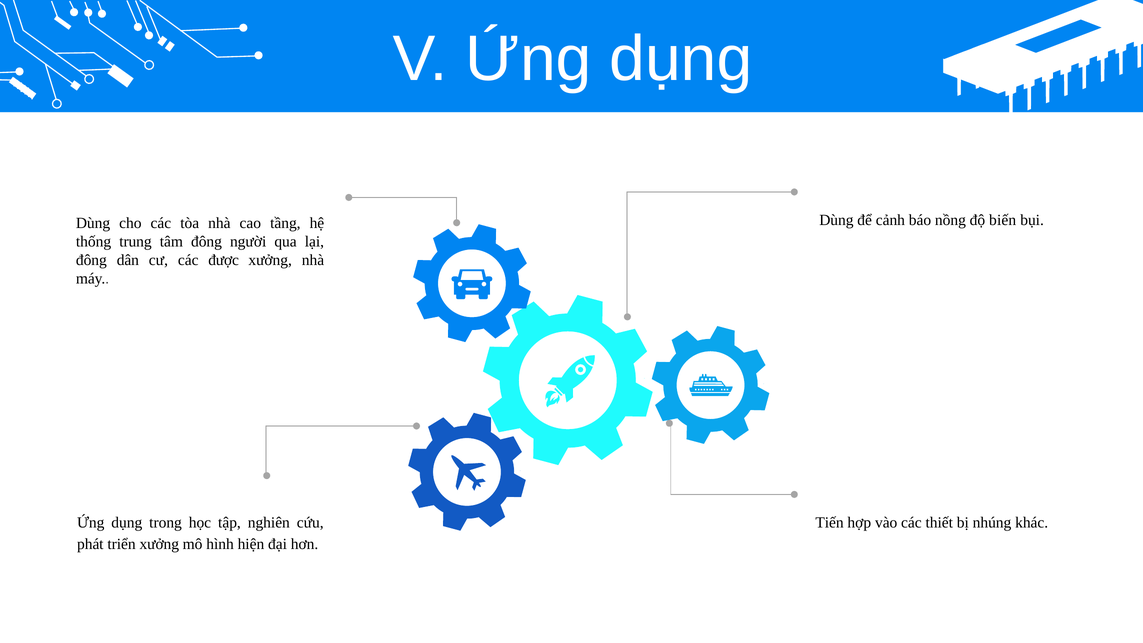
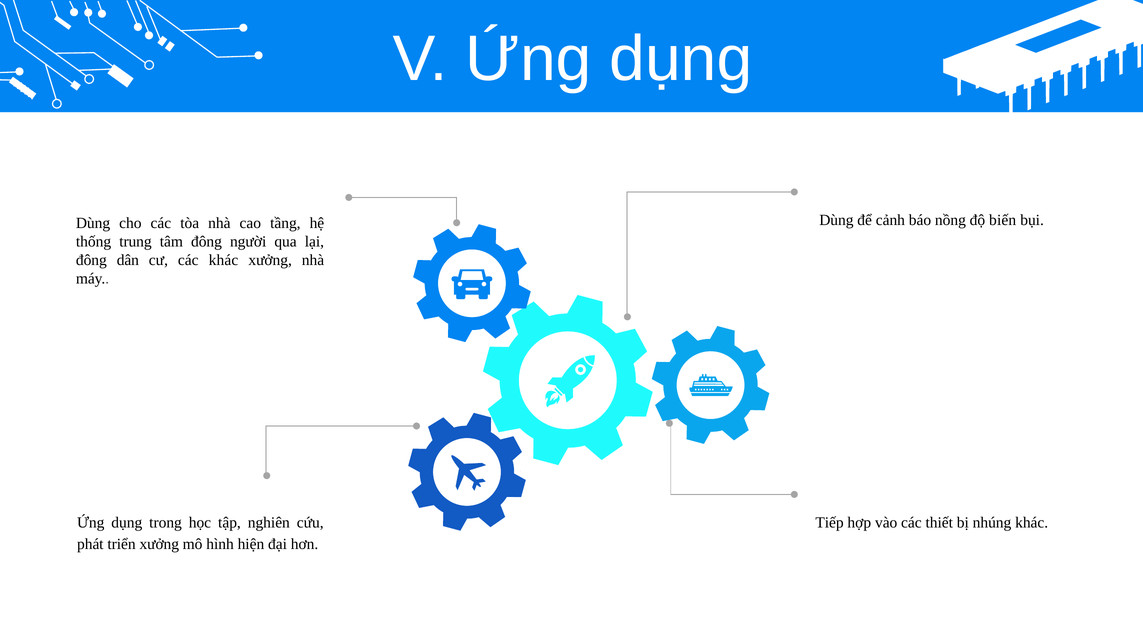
các được: được -> khác
Tiến: Tiến -> Tiếp
